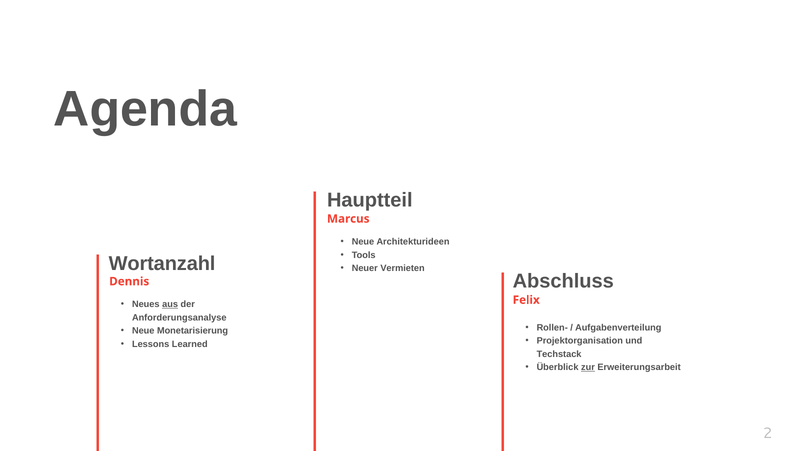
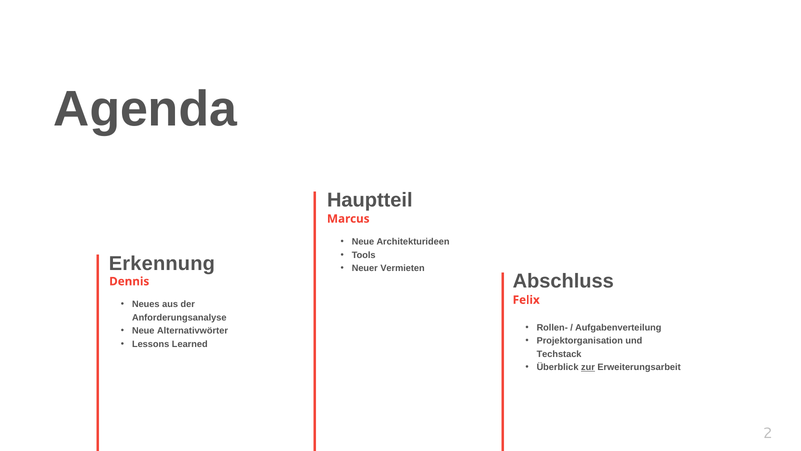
Wortanzahl: Wortanzahl -> Erkennung
aus underline: present -> none
Monetarisierung: Monetarisierung -> Alternativwörter
